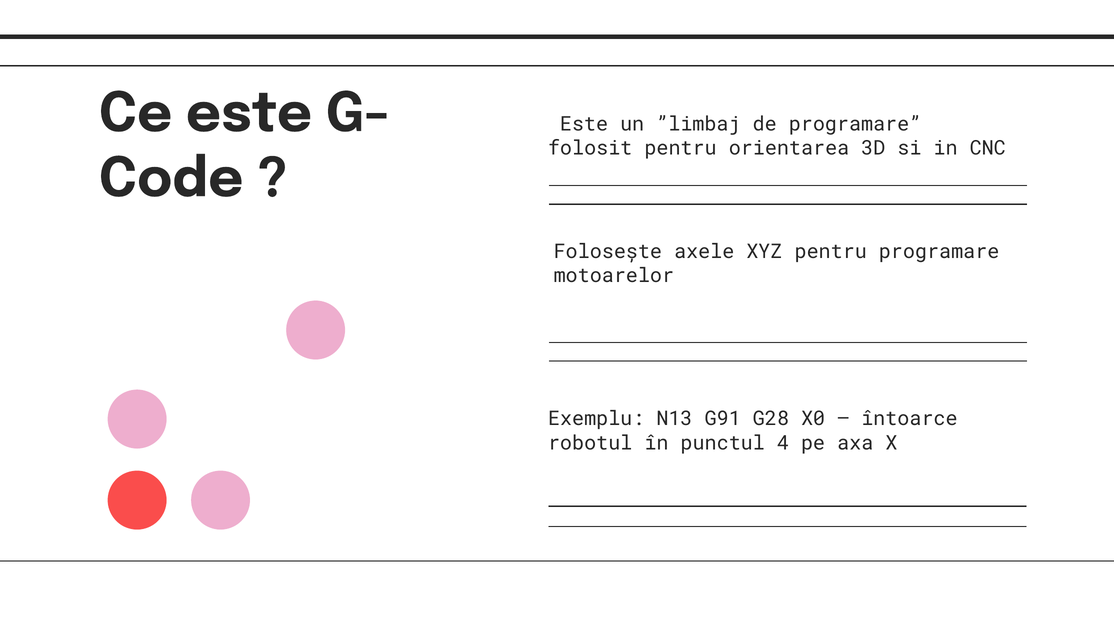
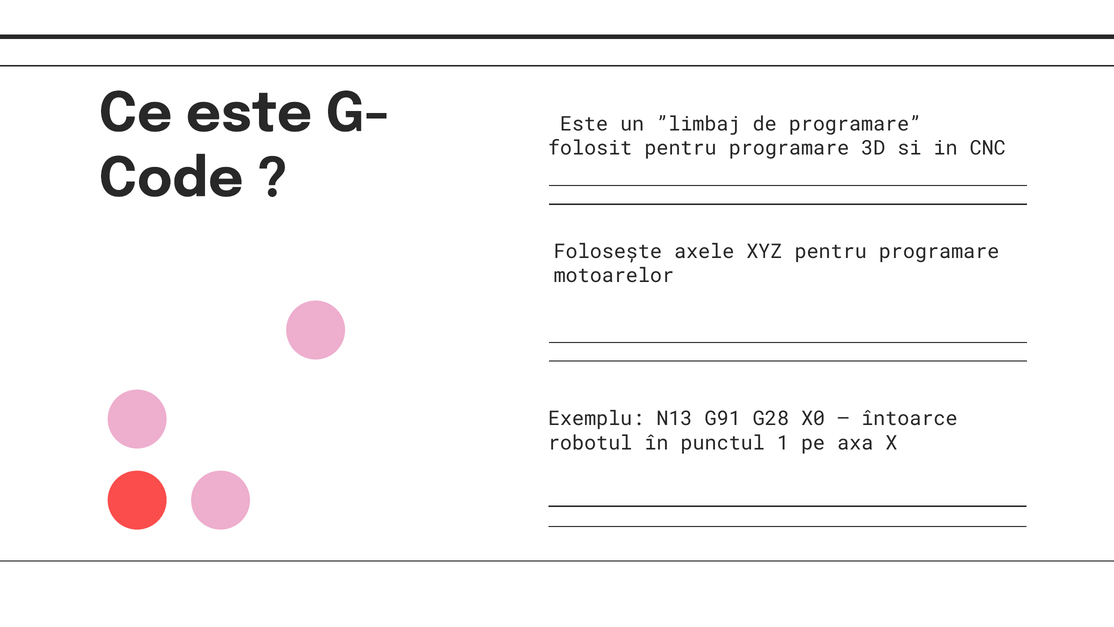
folosit pentru orientarea: orientarea -> programare
4: 4 -> 1
